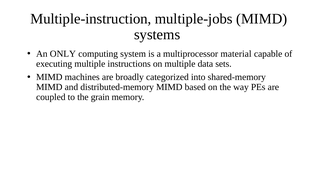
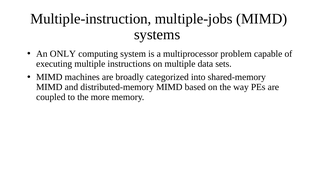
material: material -> problem
grain: grain -> more
